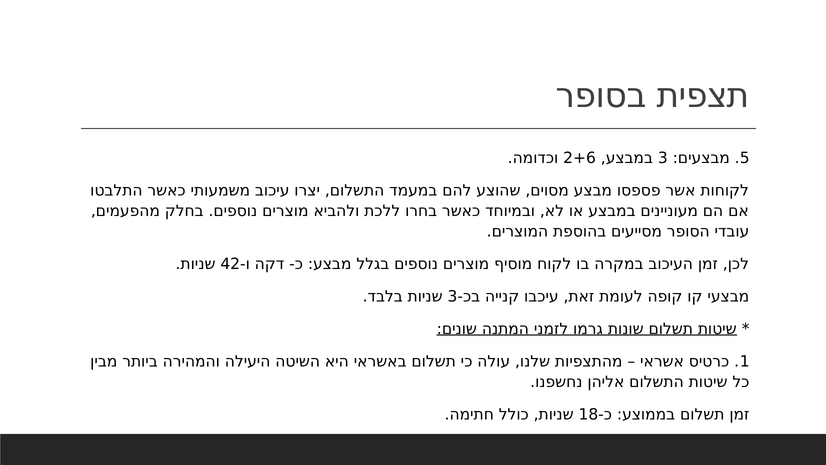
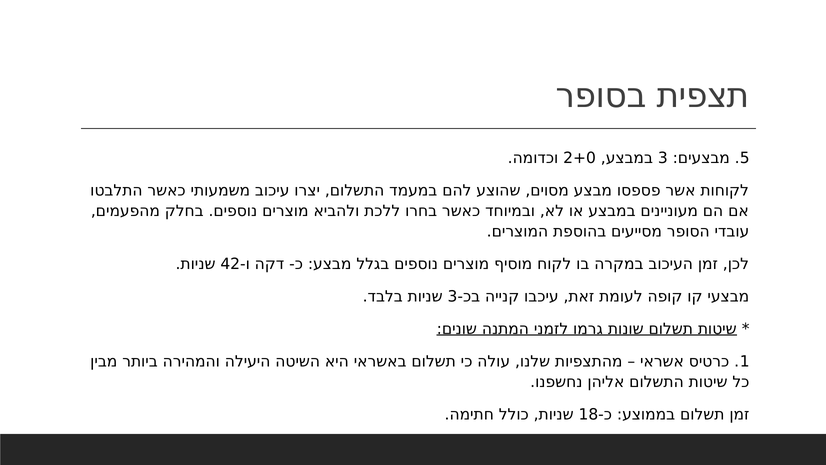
2+6: 2+6 -> 2+0
